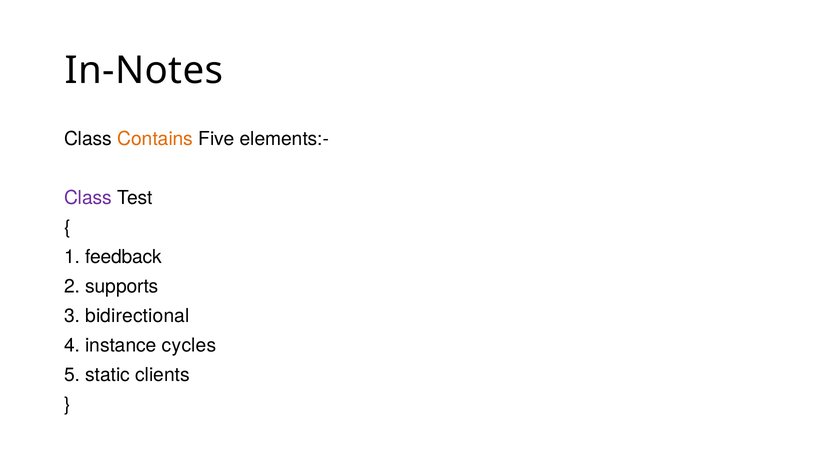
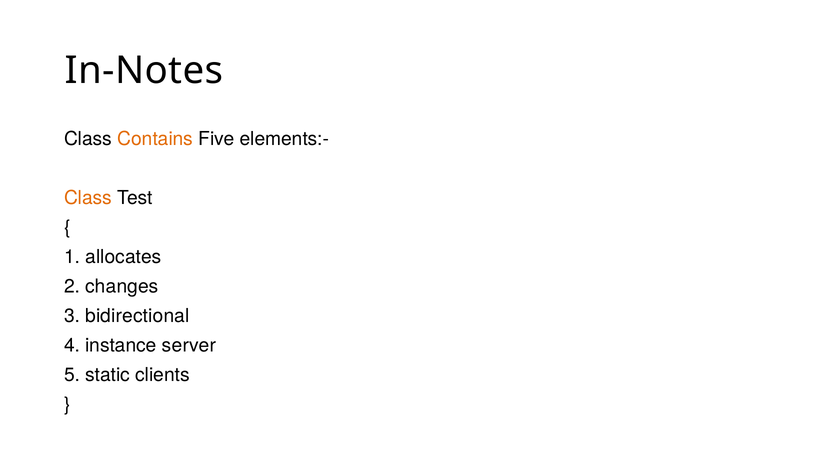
Class at (88, 198) colour: purple -> orange
feedback: feedback -> allocates
supports: supports -> changes
cycles: cycles -> server
